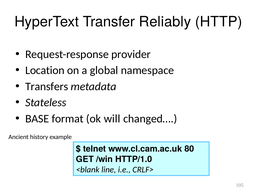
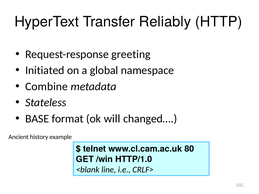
provider: provider -> greeting
Location: Location -> Initiated
Transfers: Transfers -> Combine
